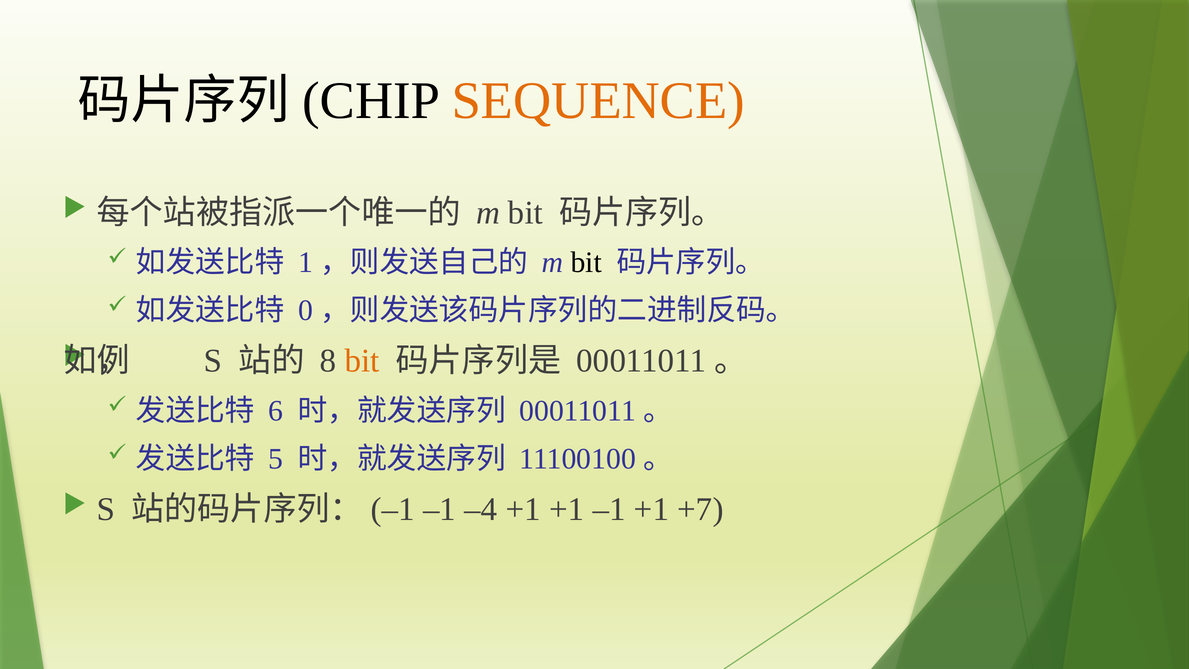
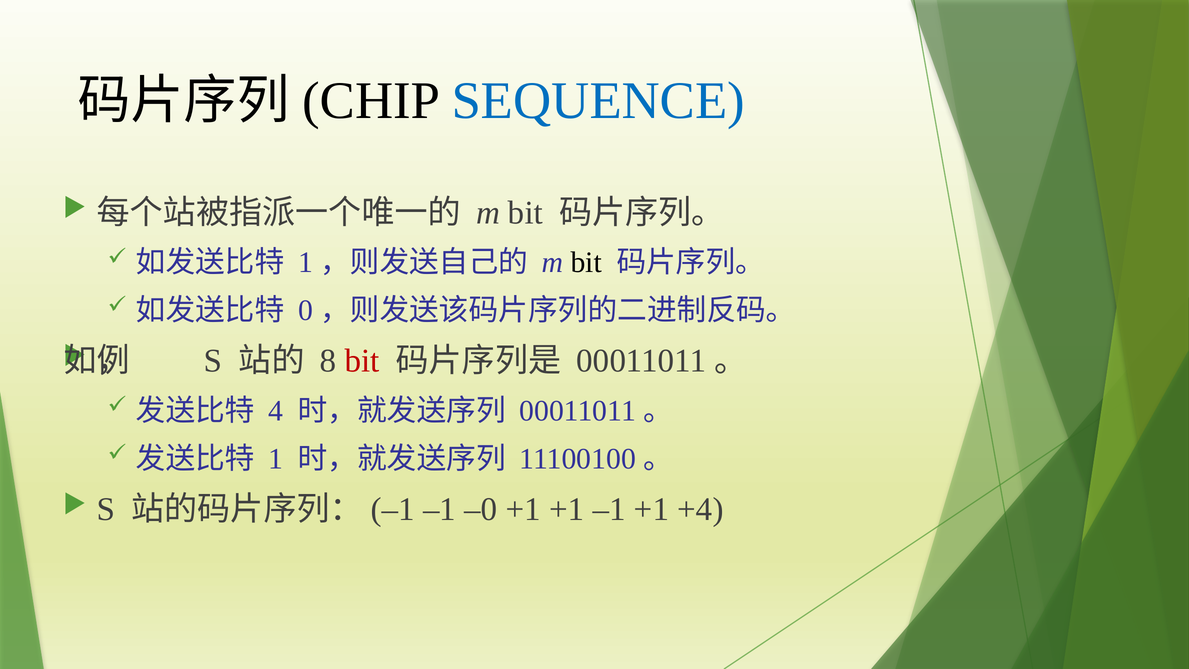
SEQUENCE colour: orange -> blue
bit at (362, 361) colour: orange -> red
6: 6 -> 4
5: 5 -> 1
–4: –4 -> –0
+7: +7 -> +4
